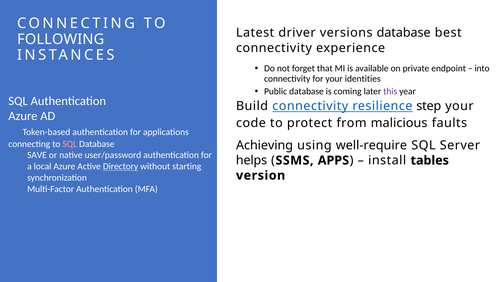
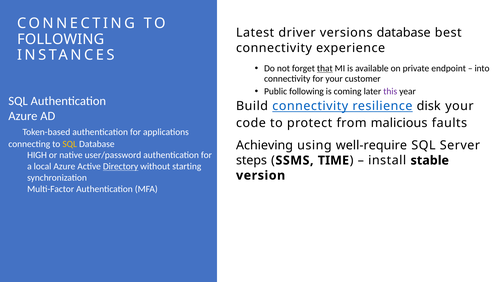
that underline: none -> present
identities: identities -> customer
Public database: database -> following
step: step -> disk
SQL at (70, 144) colour: pink -> yellow
SAVE: SAVE -> HIGH
helps: helps -> steps
APPS: APPS -> TIME
tables: tables -> stable
